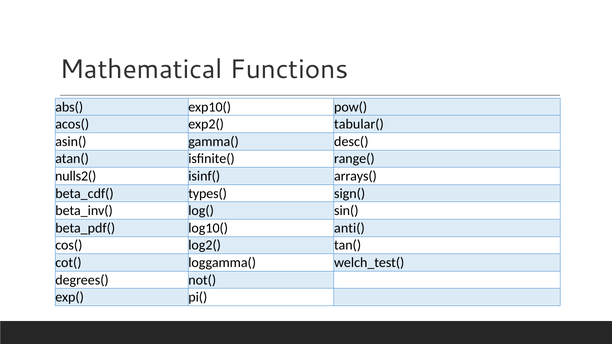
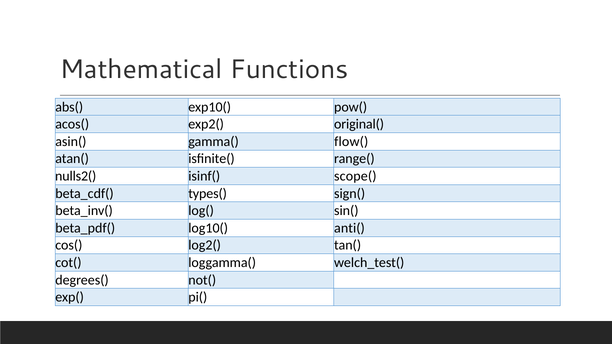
tabular(: tabular( -> original(
desc(: desc( -> flow(
arrays(: arrays( -> scope(
